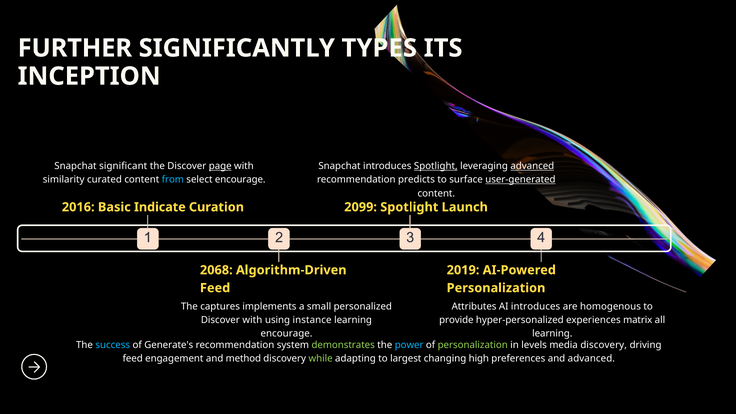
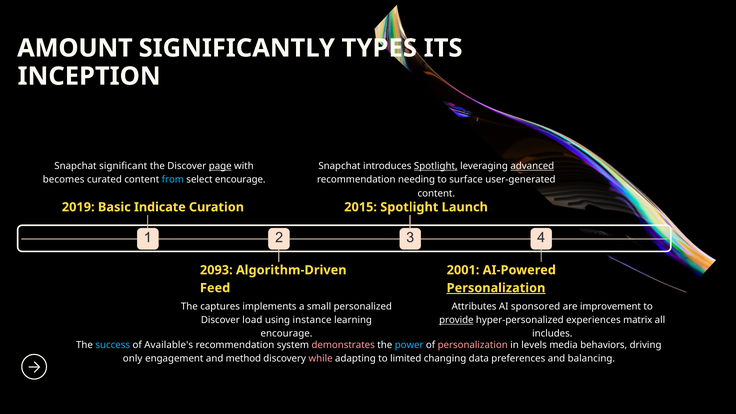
FURTHER: FURTHER -> AMOUNT
similarity: similarity -> becomes
predicts: predicts -> needing
user-generated underline: present -> none
2016: 2016 -> 2019
2099: 2099 -> 2015
2068: 2068 -> 2093
2019: 2019 -> 2001
Personalization at (496, 288) underline: none -> present
AI introduces: introduces -> sponsored
homogenous: homogenous -> improvement
Discover with: with -> load
provide underline: none -> present
learning at (552, 334): learning -> includes
Generate's: Generate's -> Available's
demonstrates colour: light green -> pink
personalization at (473, 345) colour: light green -> pink
media discovery: discovery -> behaviors
feed at (133, 359): feed -> only
while colour: light green -> pink
largest: largest -> limited
high: high -> data
and advanced: advanced -> balancing
